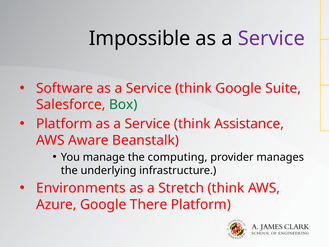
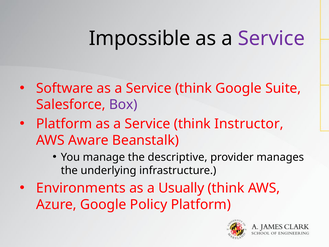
Box colour: green -> purple
Assistance: Assistance -> Instructor
computing: computing -> descriptive
Stretch: Stretch -> Usually
There: There -> Policy
